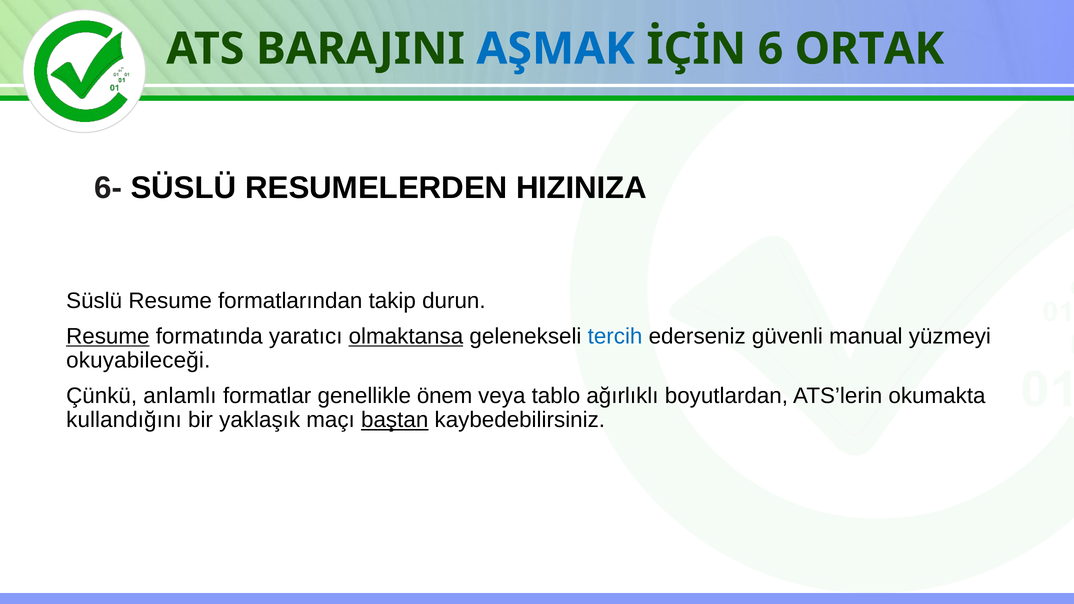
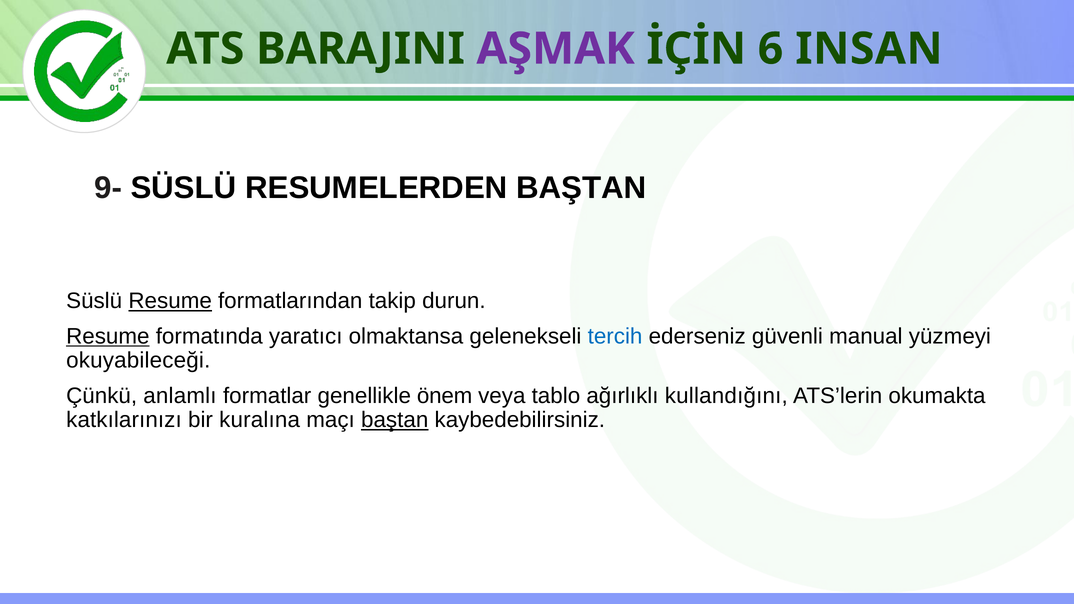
AŞMAK colour: blue -> purple
ORTAK: ORTAK -> INSAN
6-: 6- -> 9-
RESUMELERDEN HIZINIZA: HIZINIZA -> BAŞTAN
Resume at (170, 301) underline: none -> present
olmaktansa underline: present -> none
boyutlardan: boyutlardan -> kullandığını
kullandığını: kullandığını -> katkılarınızı
yaklaşık: yaklaşık -> kuralına
